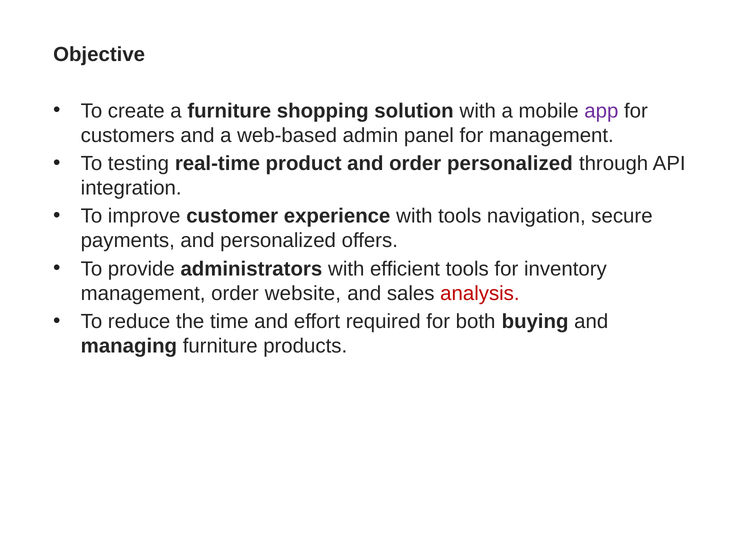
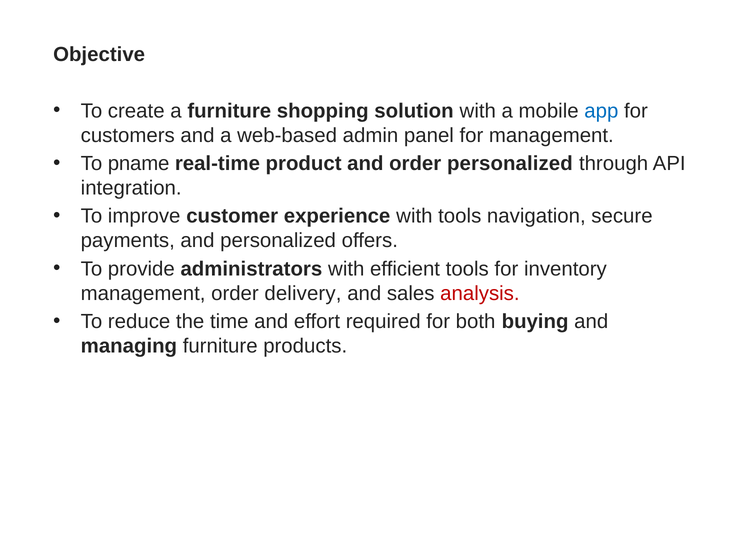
app colour: purple -> blue
testing: testing -> pname
website: website -> delivery
